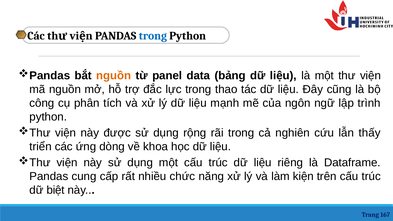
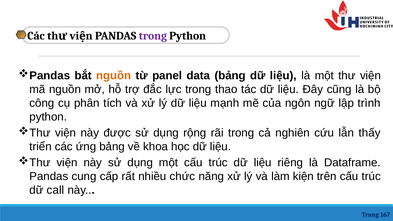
trong at (153, 36) colour: blue -> purple
ứng dòng: dòng -> bảng
biệt: biệt -> call
